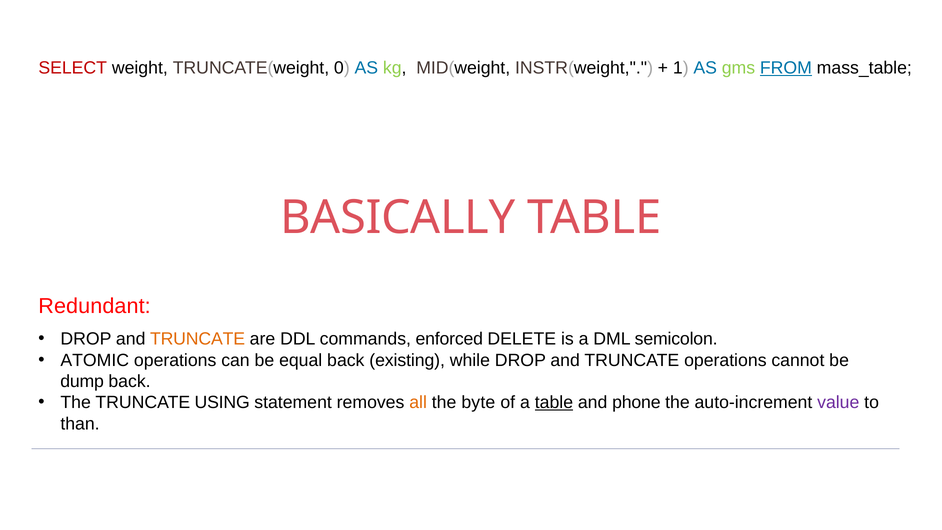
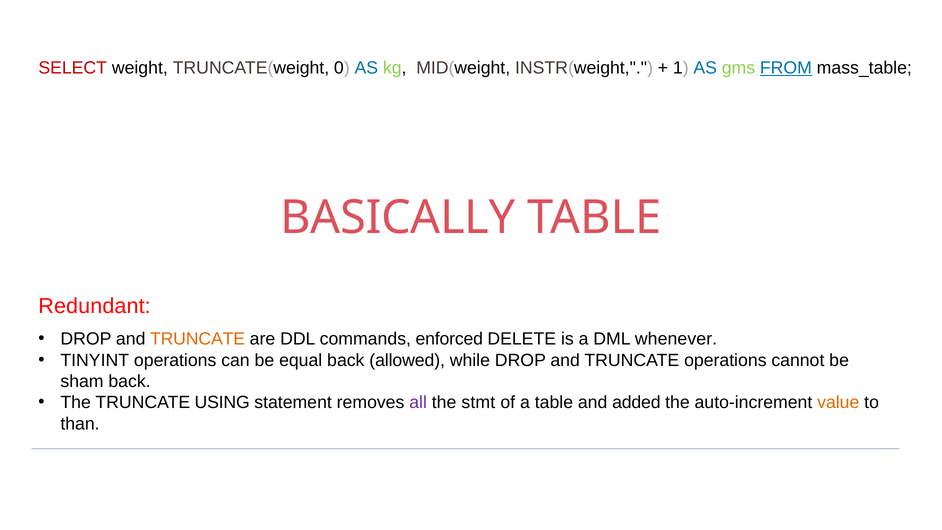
semicolon: semicolon -> whenever
ATOMIC: ATOMIC -> TINYINT
existing: existing -> allowed
dump: dump -> sham
all colour: orange -> purple
byte: byte -> stmt
table at (554, 402) underline: present -> none
phone: phone -> added
value colour: purple -> orange
